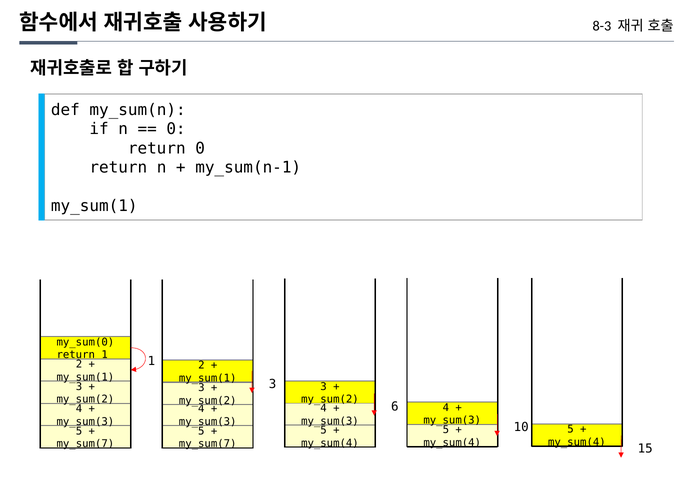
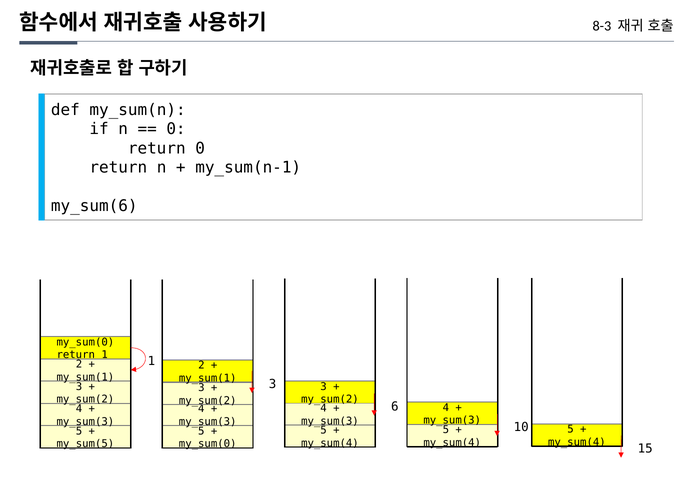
my_sum(1 at (94, 206): my_sum(1 -> my_sum(6
my_sum(7 at (85, 444): my_sum(7 -> my_sum(5
my_sum(7 at (208, 444): my_sum(7 -> my_sum(0
